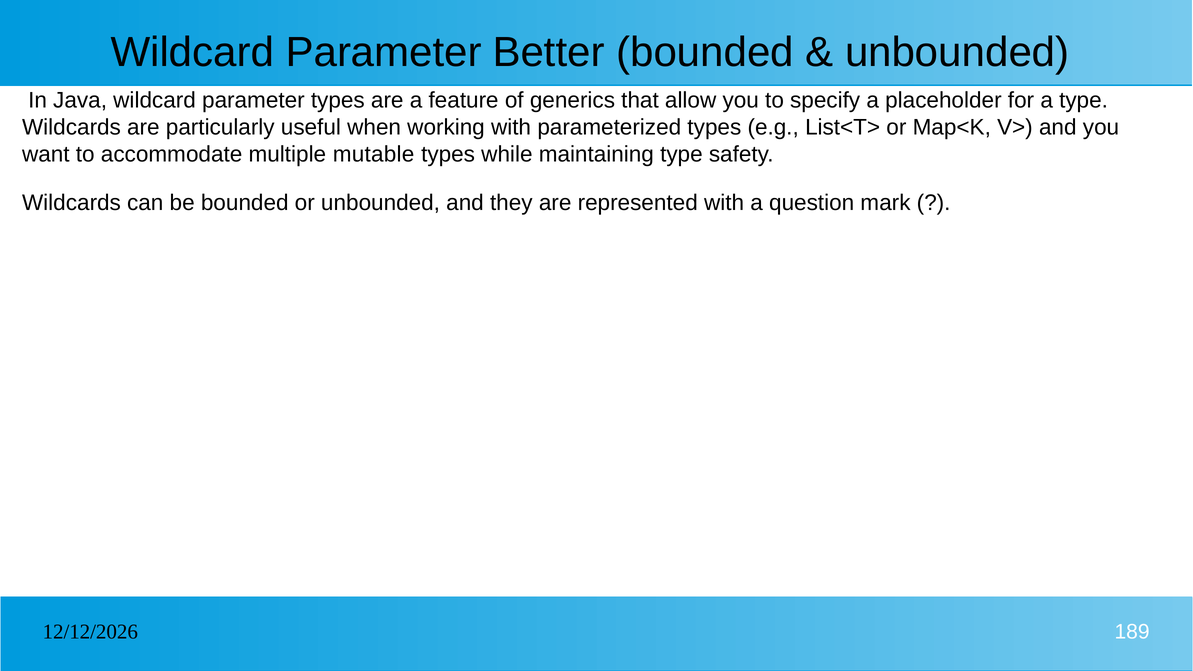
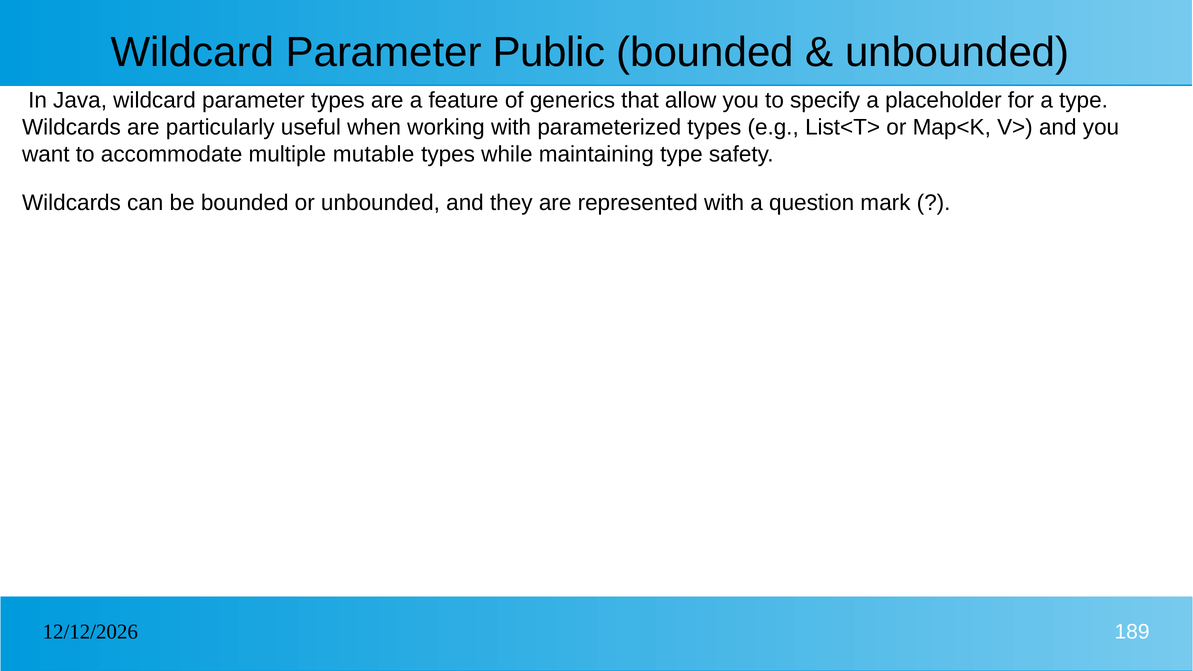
Better: Better -> Public
